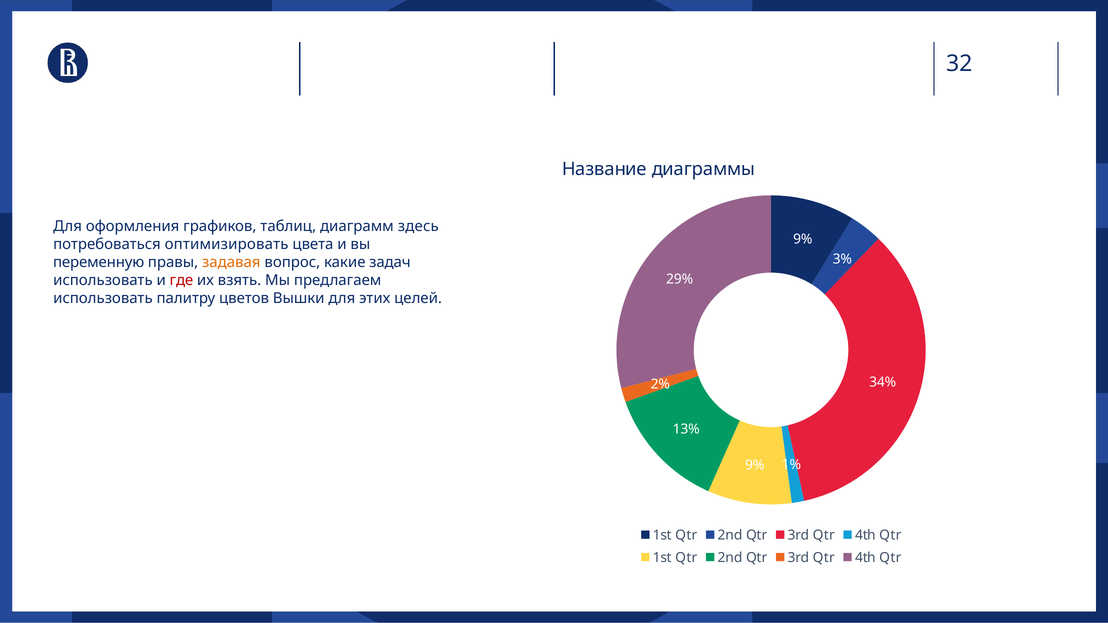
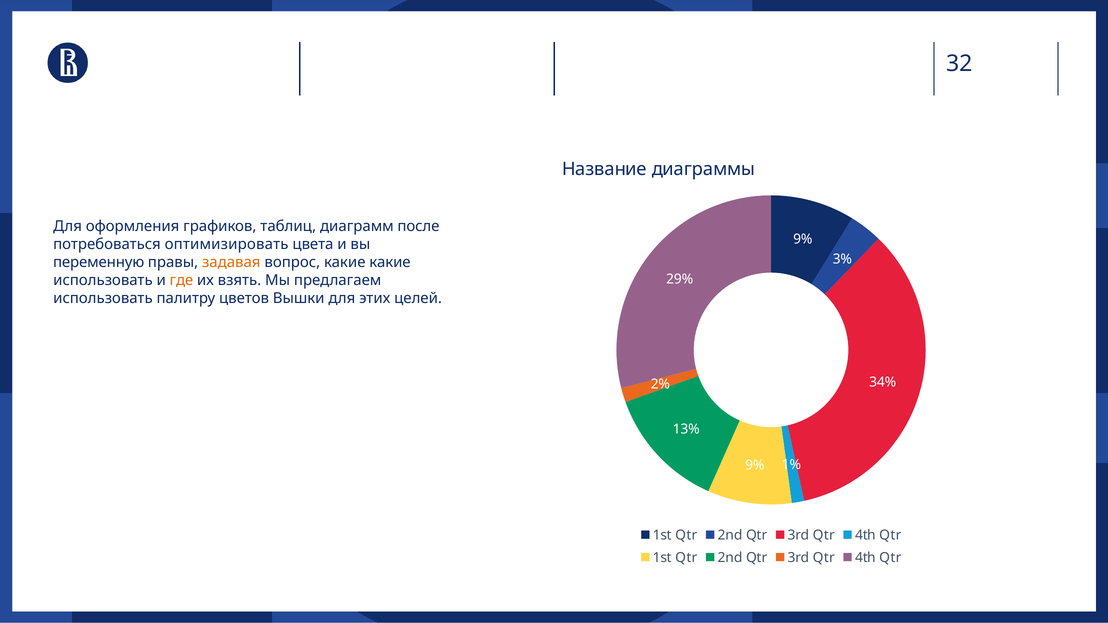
здесь: здесь -> после
какие задач: задач -> какие
где colour: red -> orange
